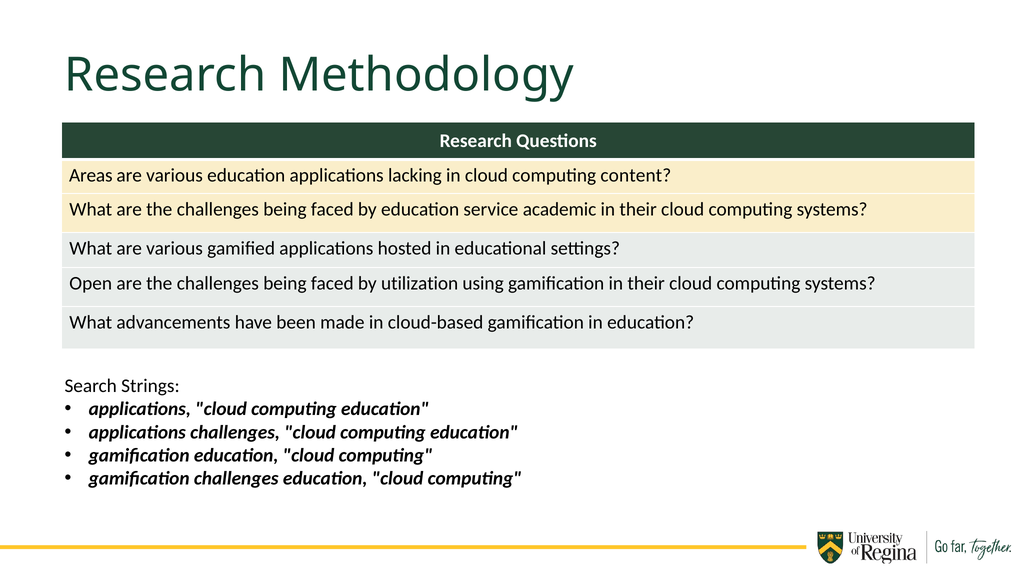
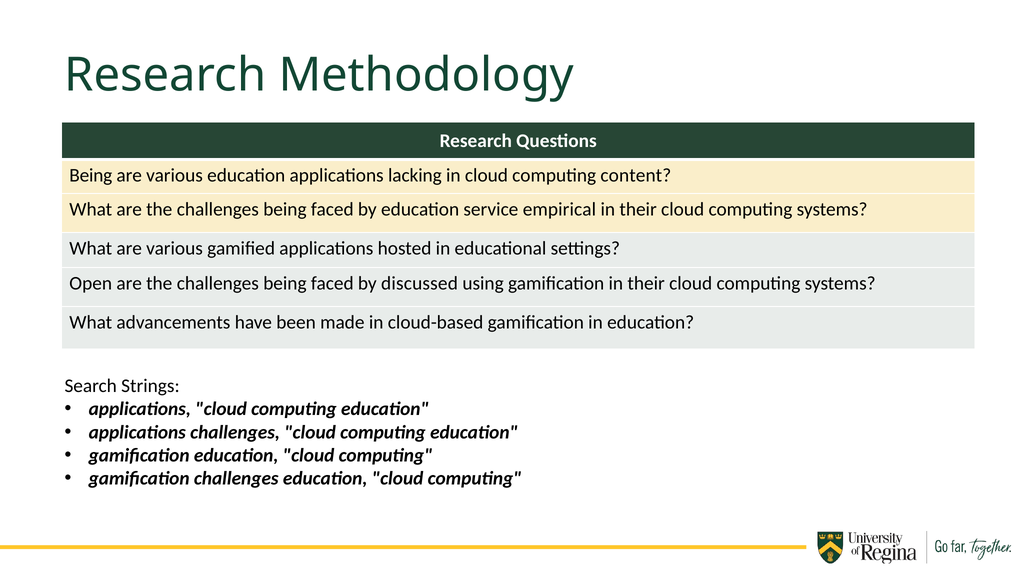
Areas at (91, 176): Areas -> Being
academic: academic -> empirical
utilization: utilization -> discussed
